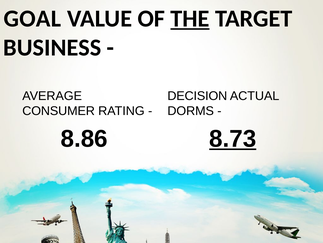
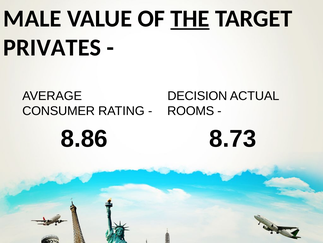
GOAL: GOAL -> MALE
BUSINESS: BUSINESS -> PRIVATES
DORMS: DORMS -> ROOMS
8.73 underline: present -> none
